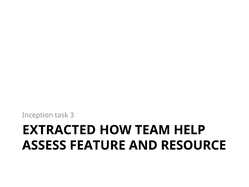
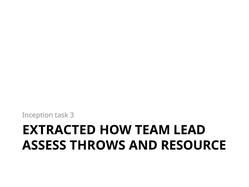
HELP: HELP -> LEAD
FEATURE: FEATURE -> THROWS
